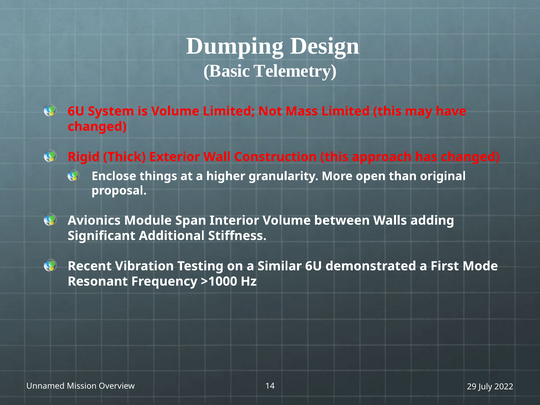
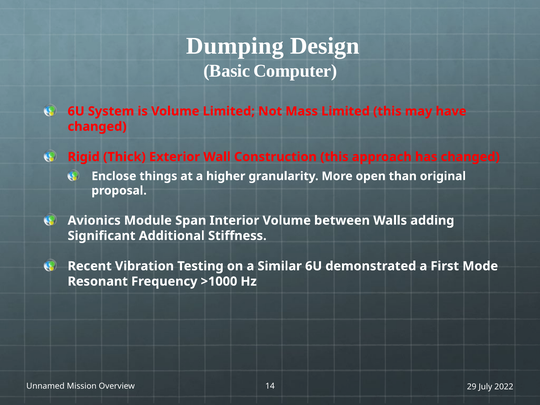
Telemetry: Telemetry -> Computer
